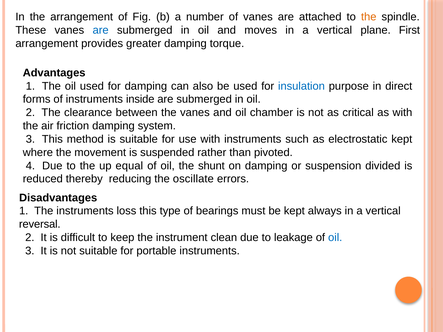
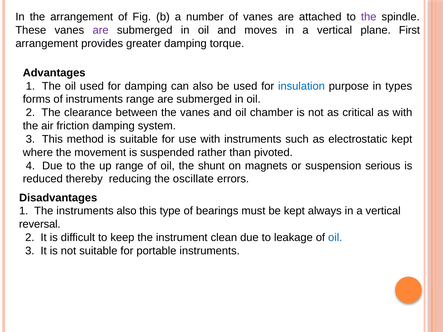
the at (369, 17) colour: orange -> purple
are at (101, 30) colour: blue -> purple
direct: direct -> types
instruments inside: inside -> range
up equal: equal -> range
on damping: damping -> magnets
divided: divided -> serious
instruments loss: loss -> also
